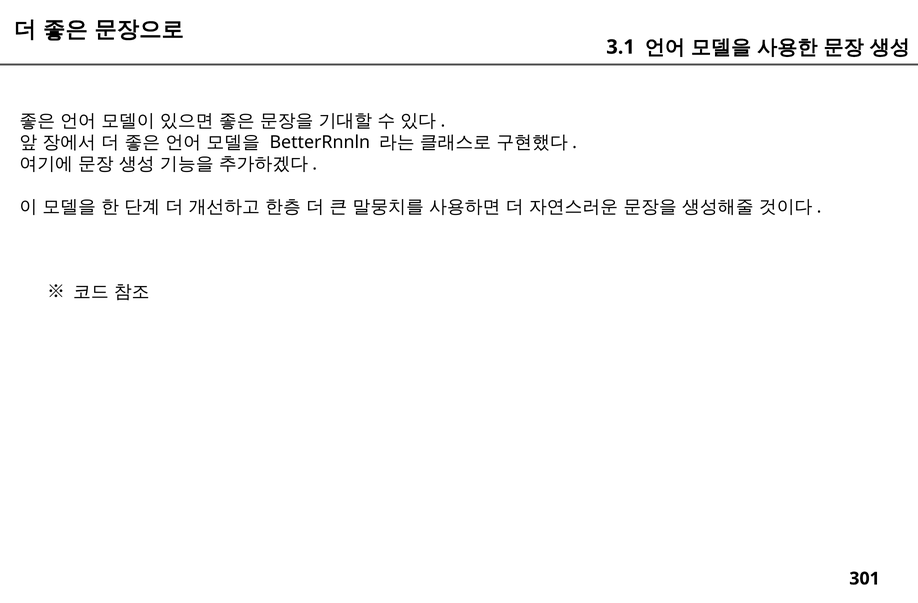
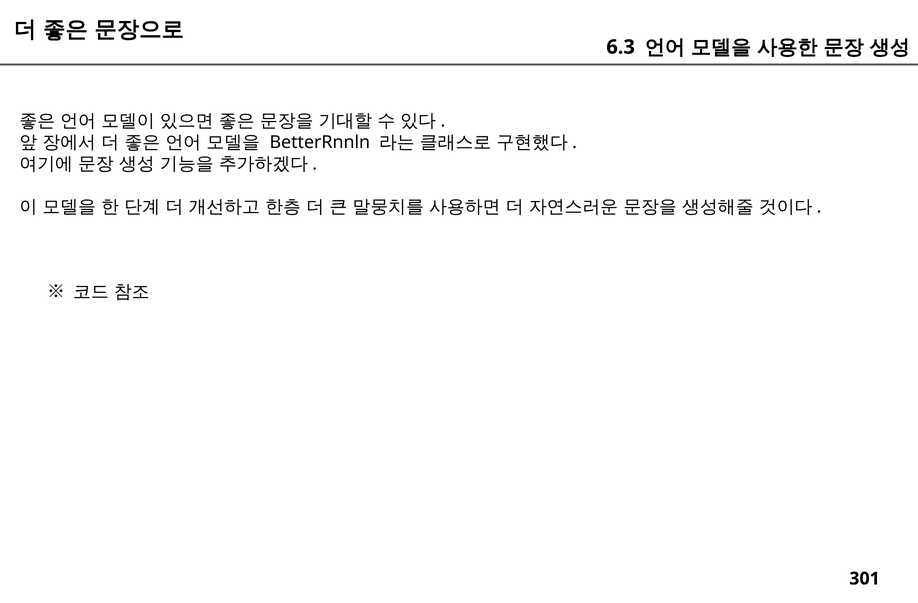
3.1: 3.1 -> 6.3
